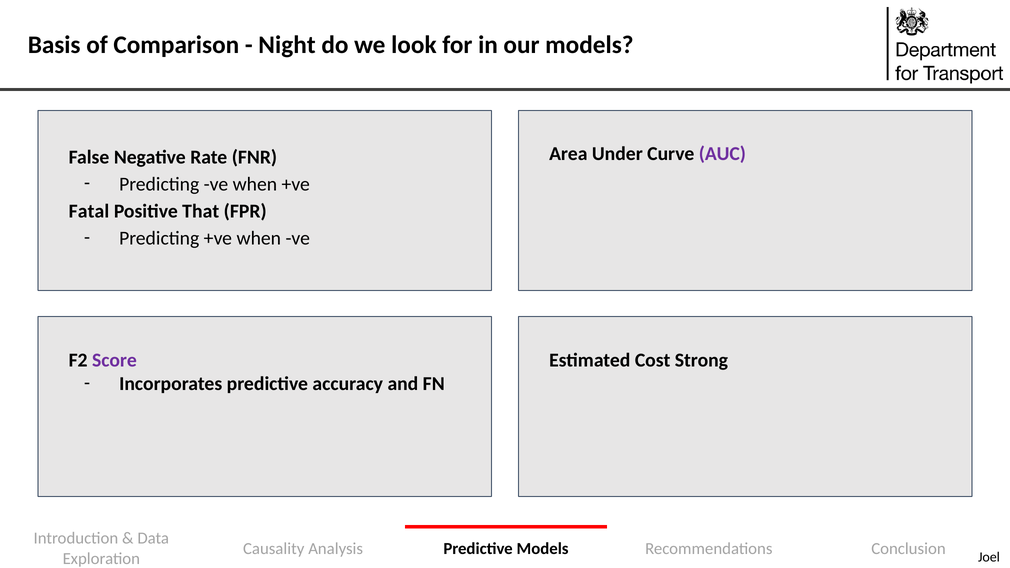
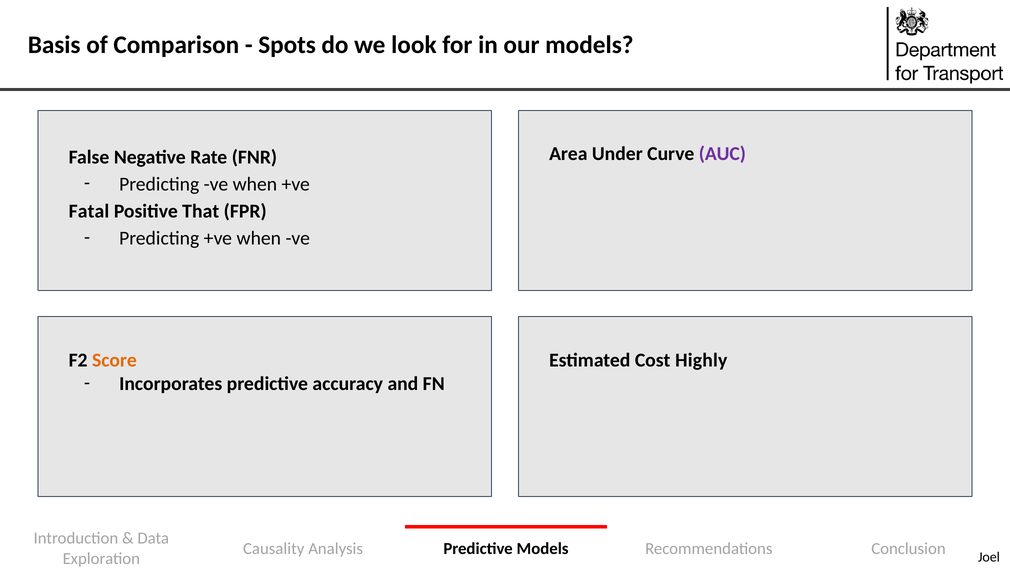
Night: Night -> Spots
Score colour: purple -> orange
Strong: Strong -> Highly
